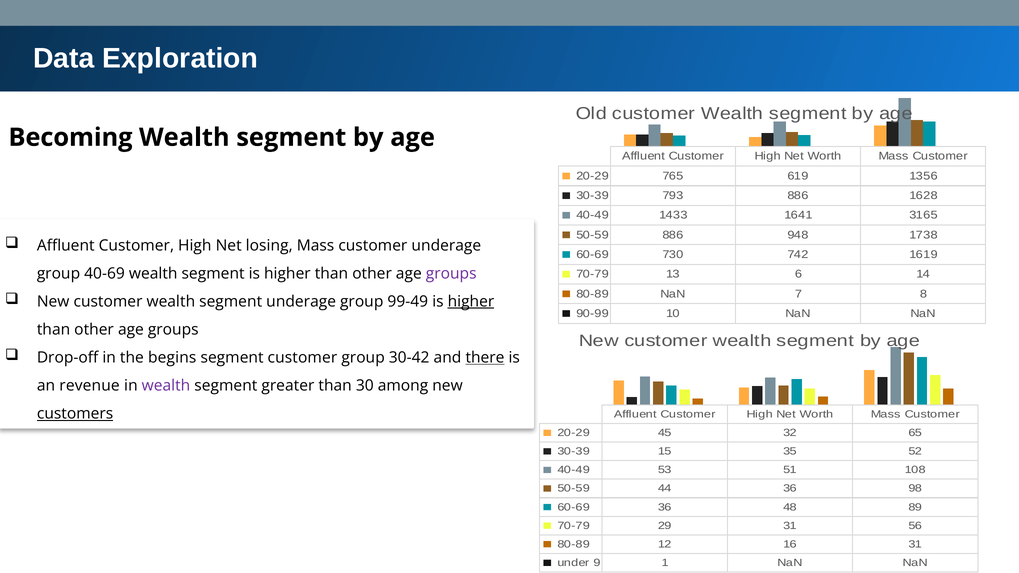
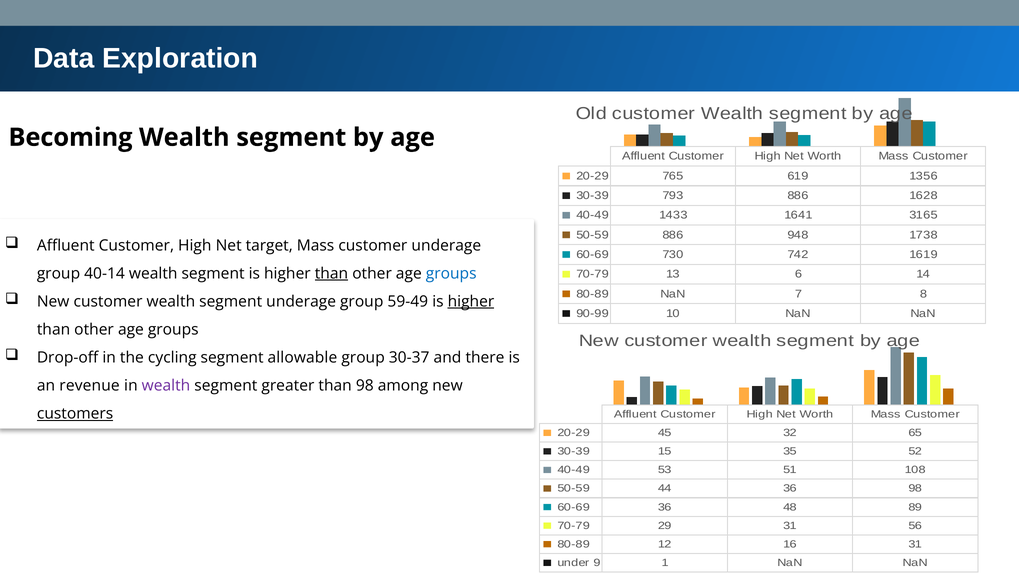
losing: losing -> target
40-69: 40-69 -> 40-14
than at (331, 274) underline: none -> present
groups at (451, 274) colour: purple -> blue
99-49: 99-49 -> 59-49
begins: begins -> cycling
segment customer: customer -> allowable
30-42: 30-42 -> 30-37
there underline: present -> none
than 30: 30 -> 98
